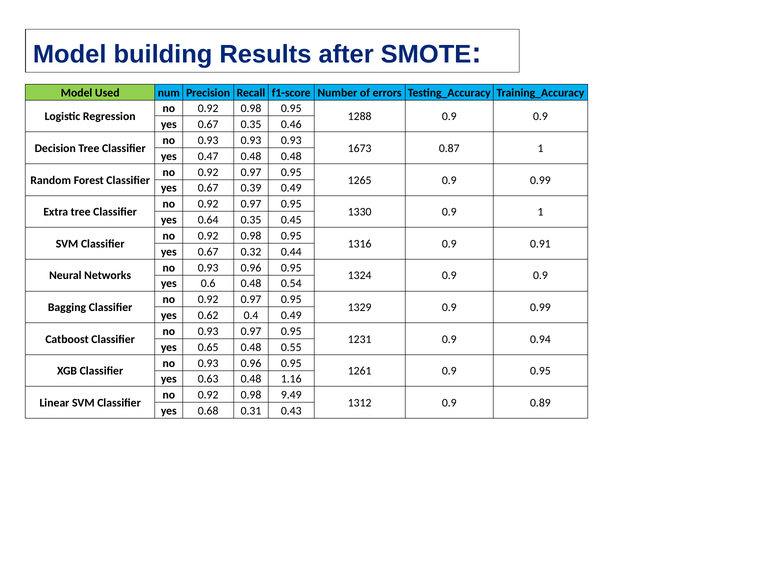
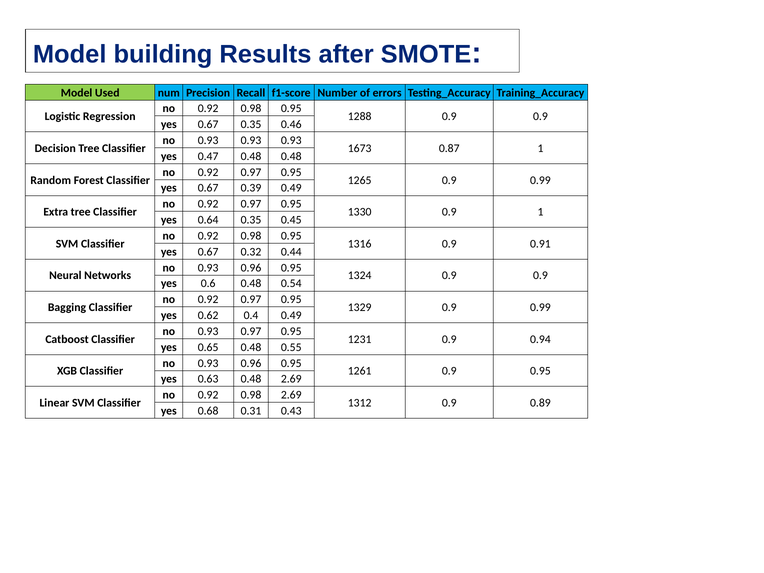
0.48 1.16: 1.16 -> 2.69
0.98 9.49: 9.49 -> 2.69
